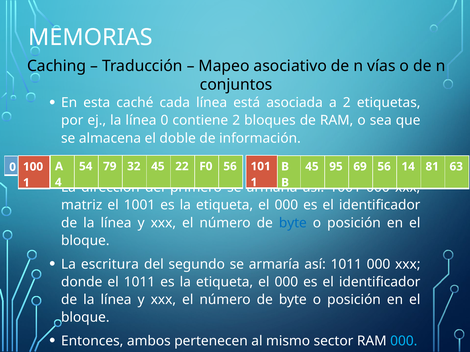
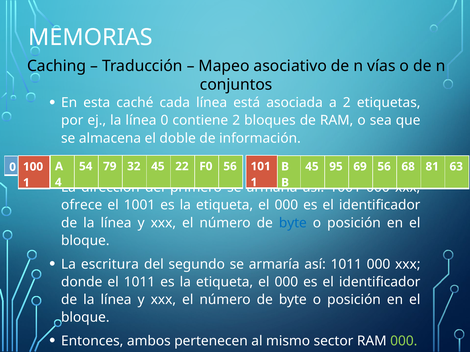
14: 14 -> 68
matriz: matriz -> ofrece
000 at (404, 341) colour: light blue -> light green
